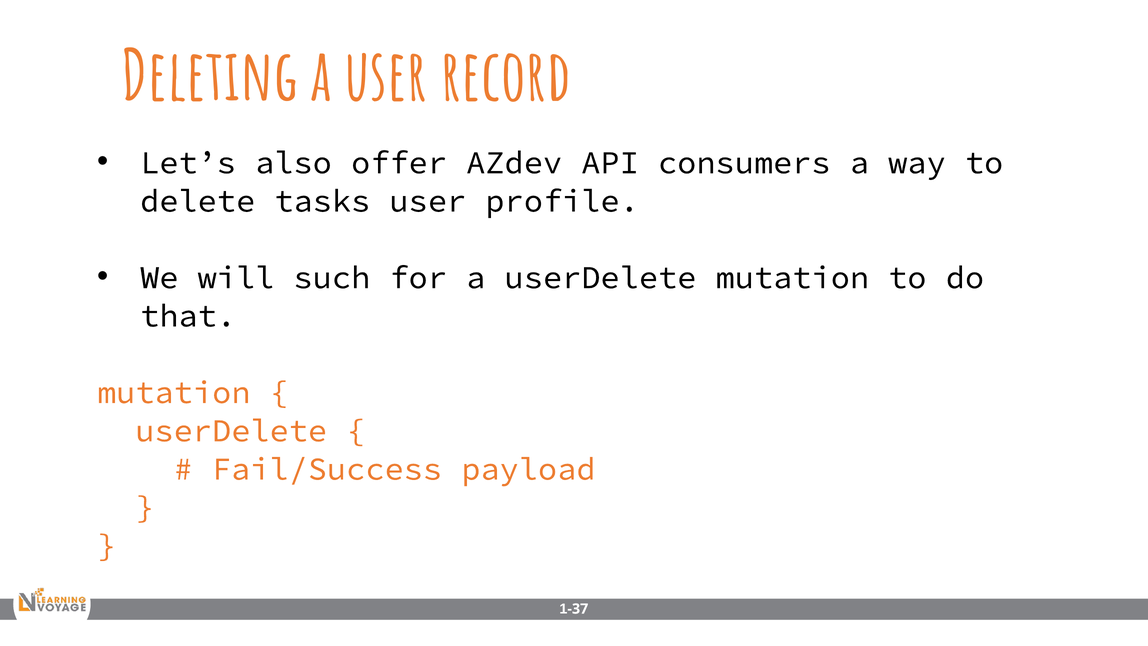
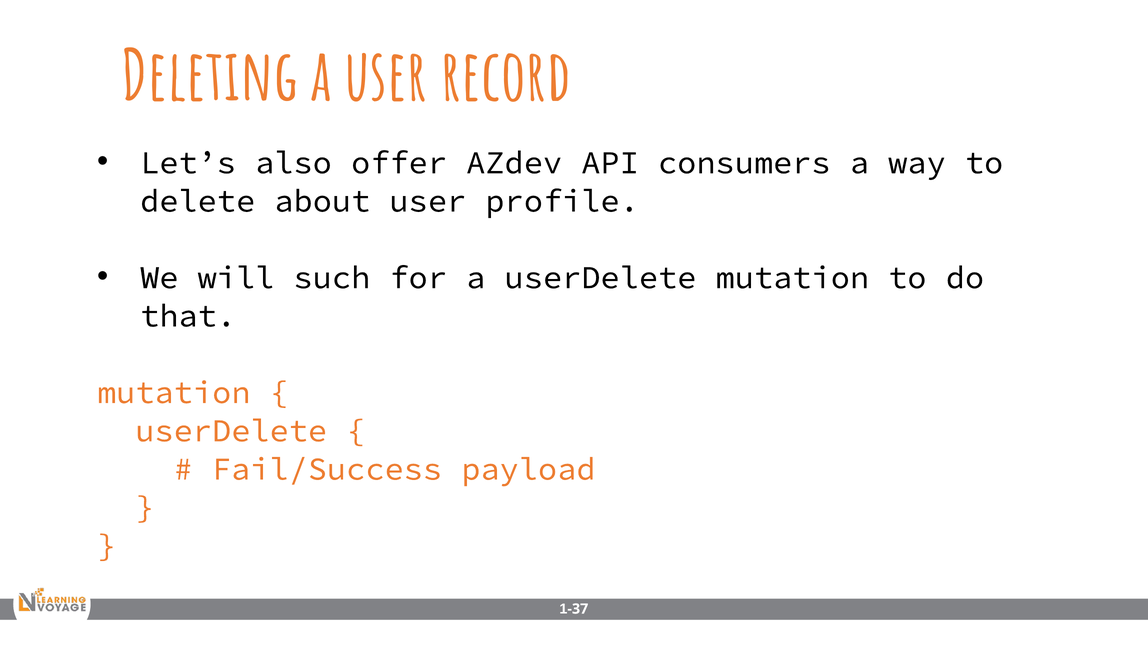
tasks: tasks -> about
